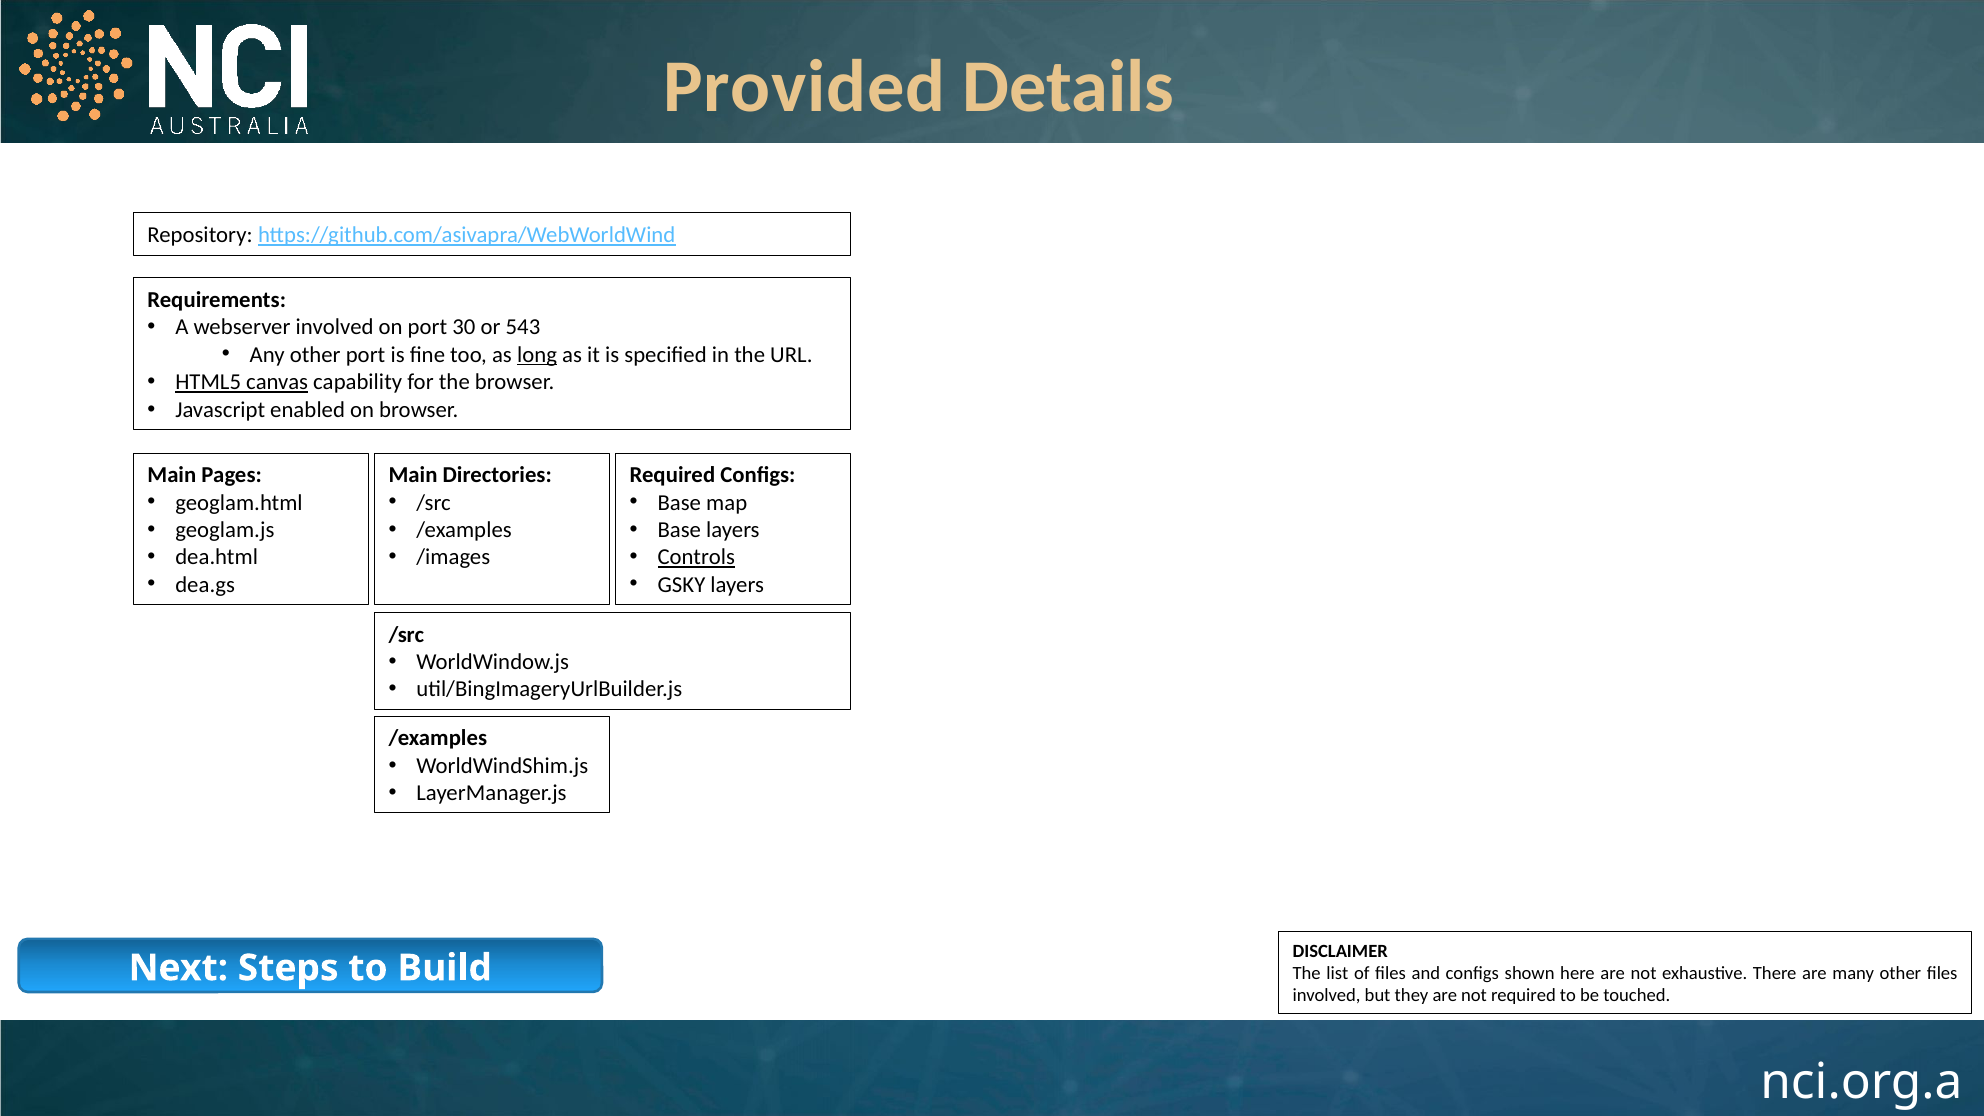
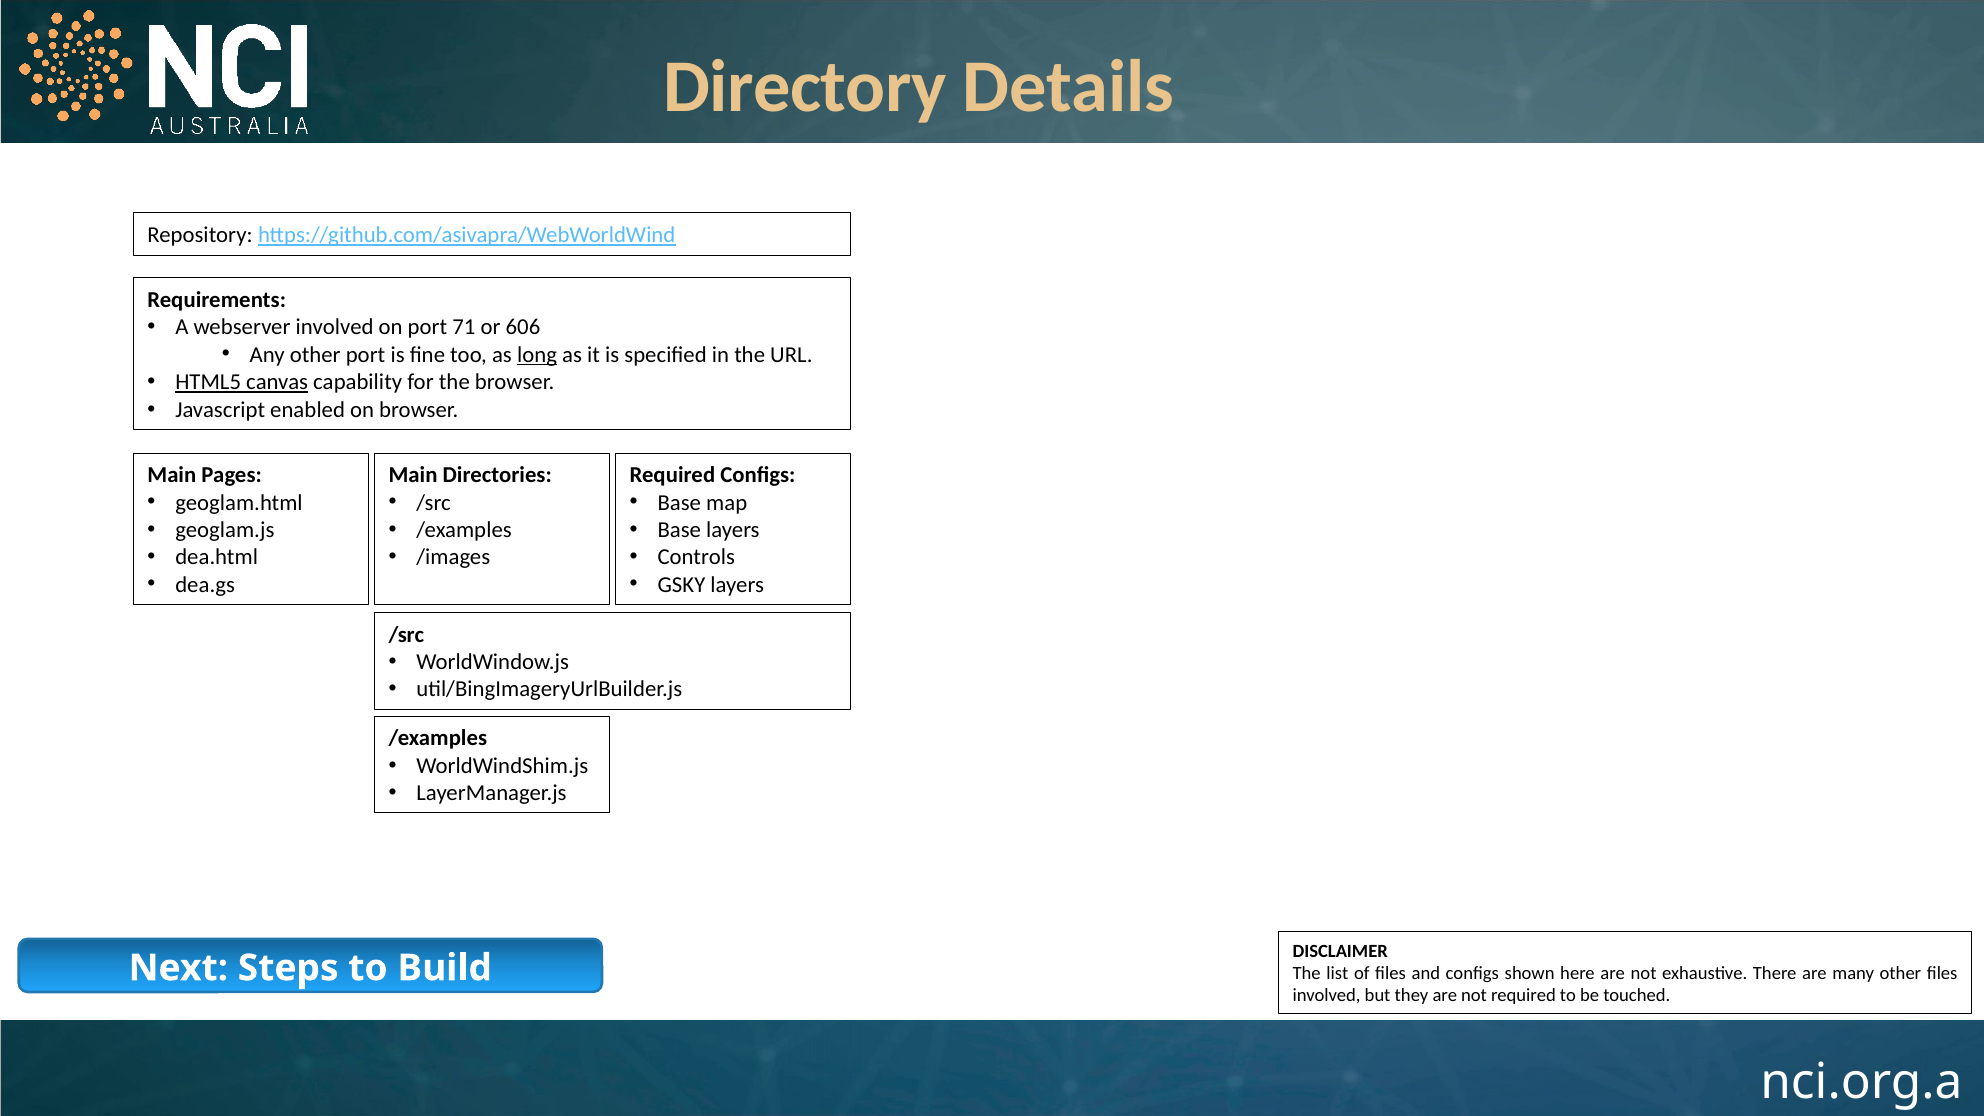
Provided: Provided -> Directory
30: 30 -> 71
543: 543 -> 606
Controls underline: present -> none
